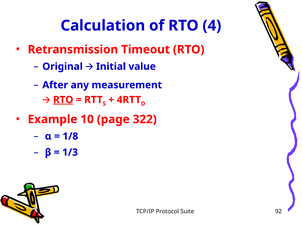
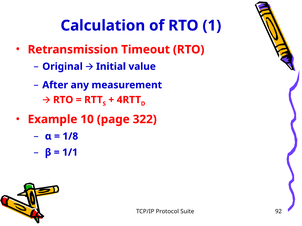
4: 4 -> 1
RTO at (63, 100) underline: present -> none
1/3: 1/3 -> 1/1
